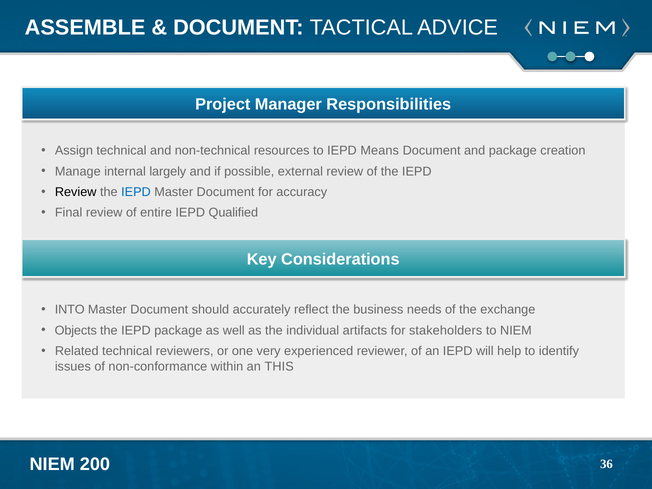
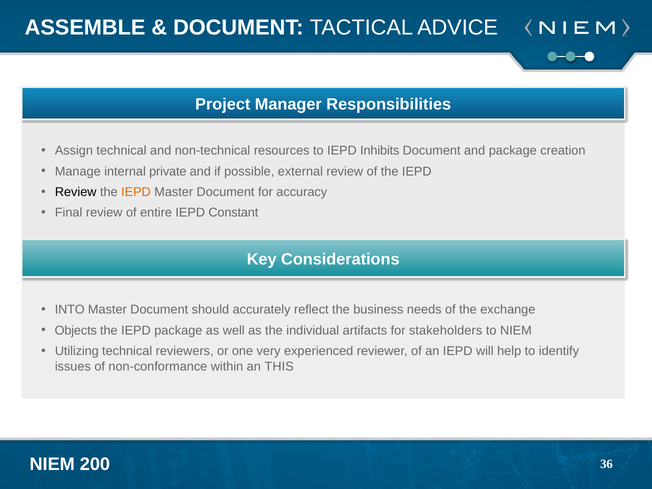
Means: Means -> Inhibits
largely: largely -> private
IEPD at (136, 192) colour: blue -> orange
Qualified: Qualified -> Constant
Related: Related -> Utilizing
